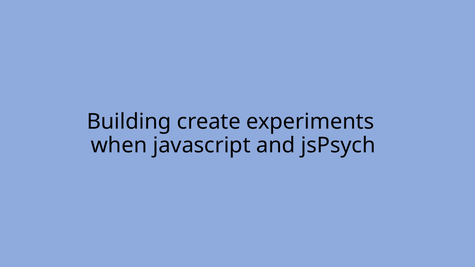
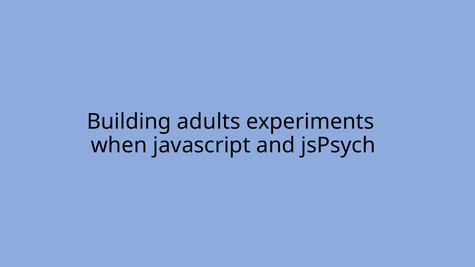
create: create -> adults
